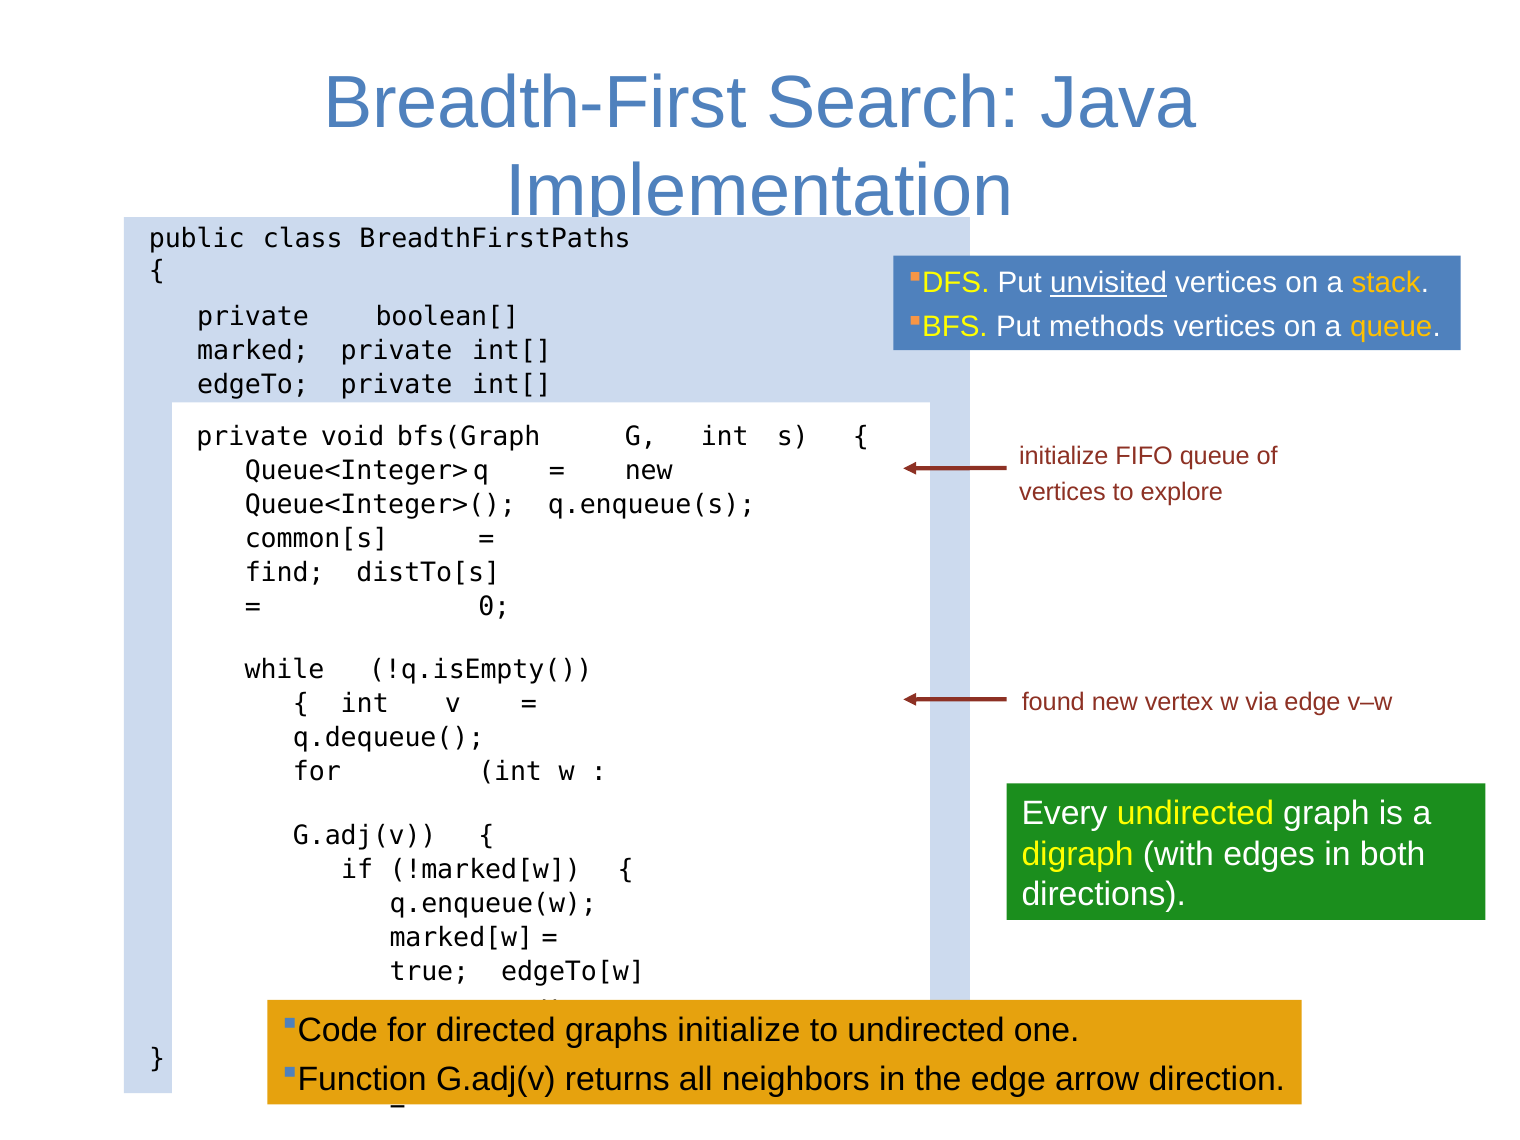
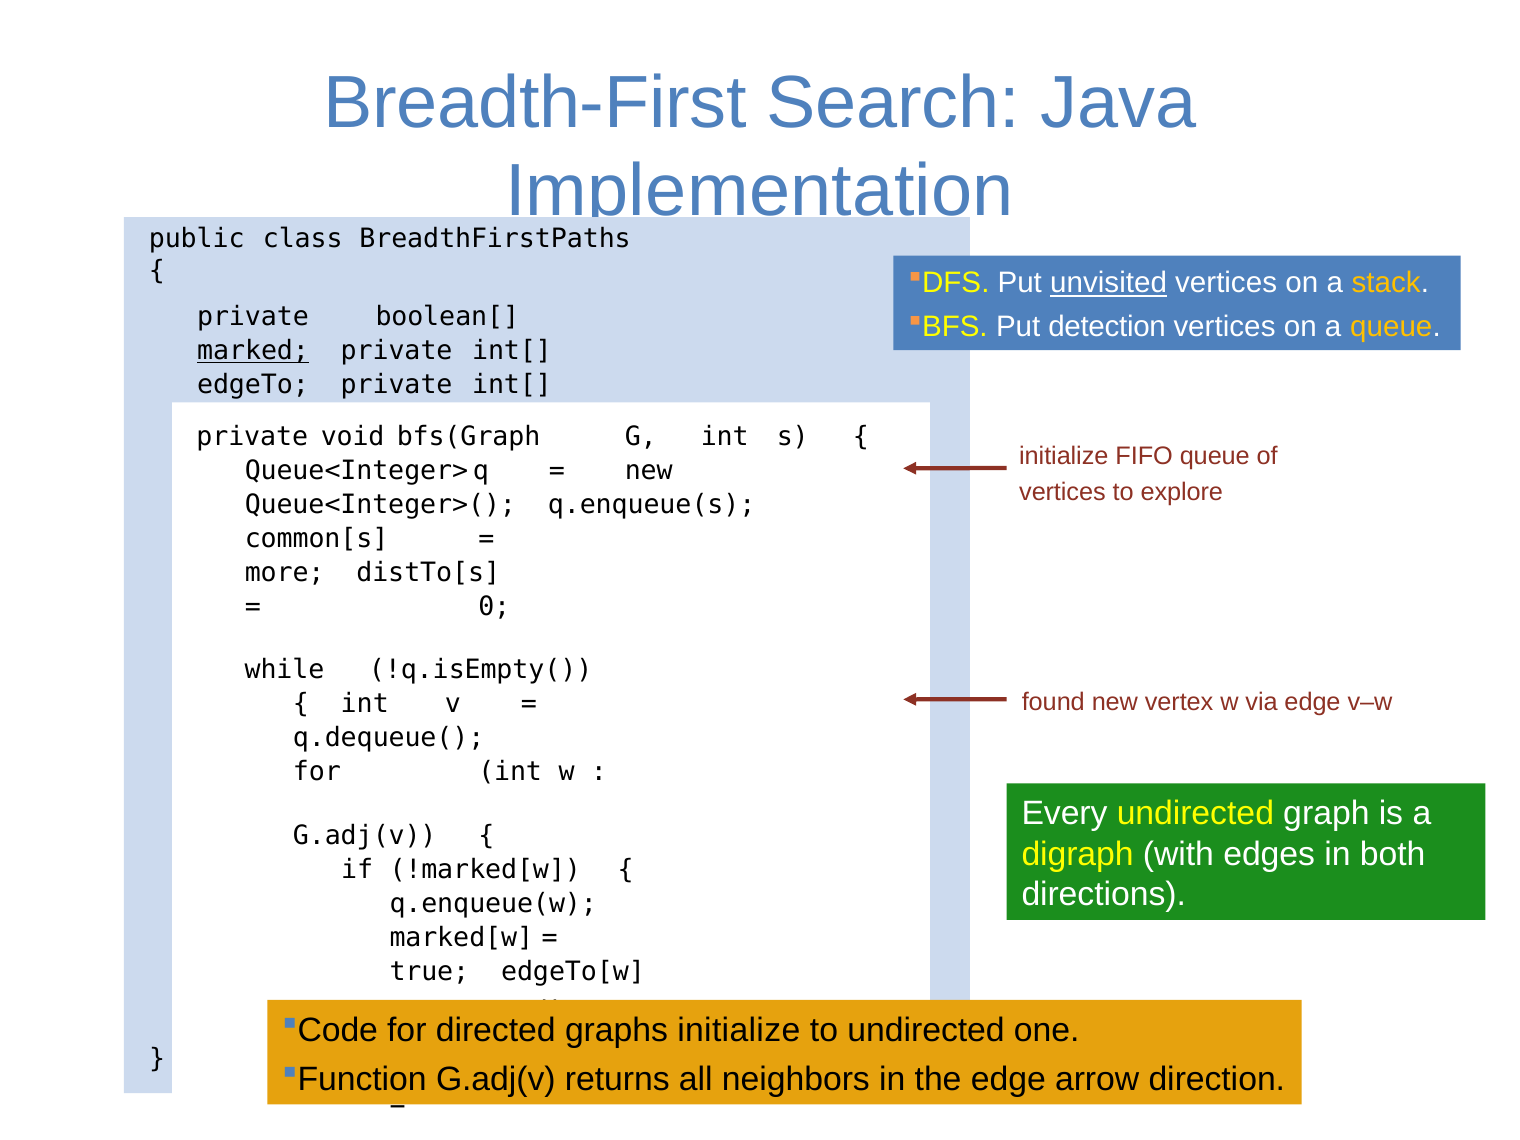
methods: methods -> detection
marked underline: none -> present
find: find -> more
